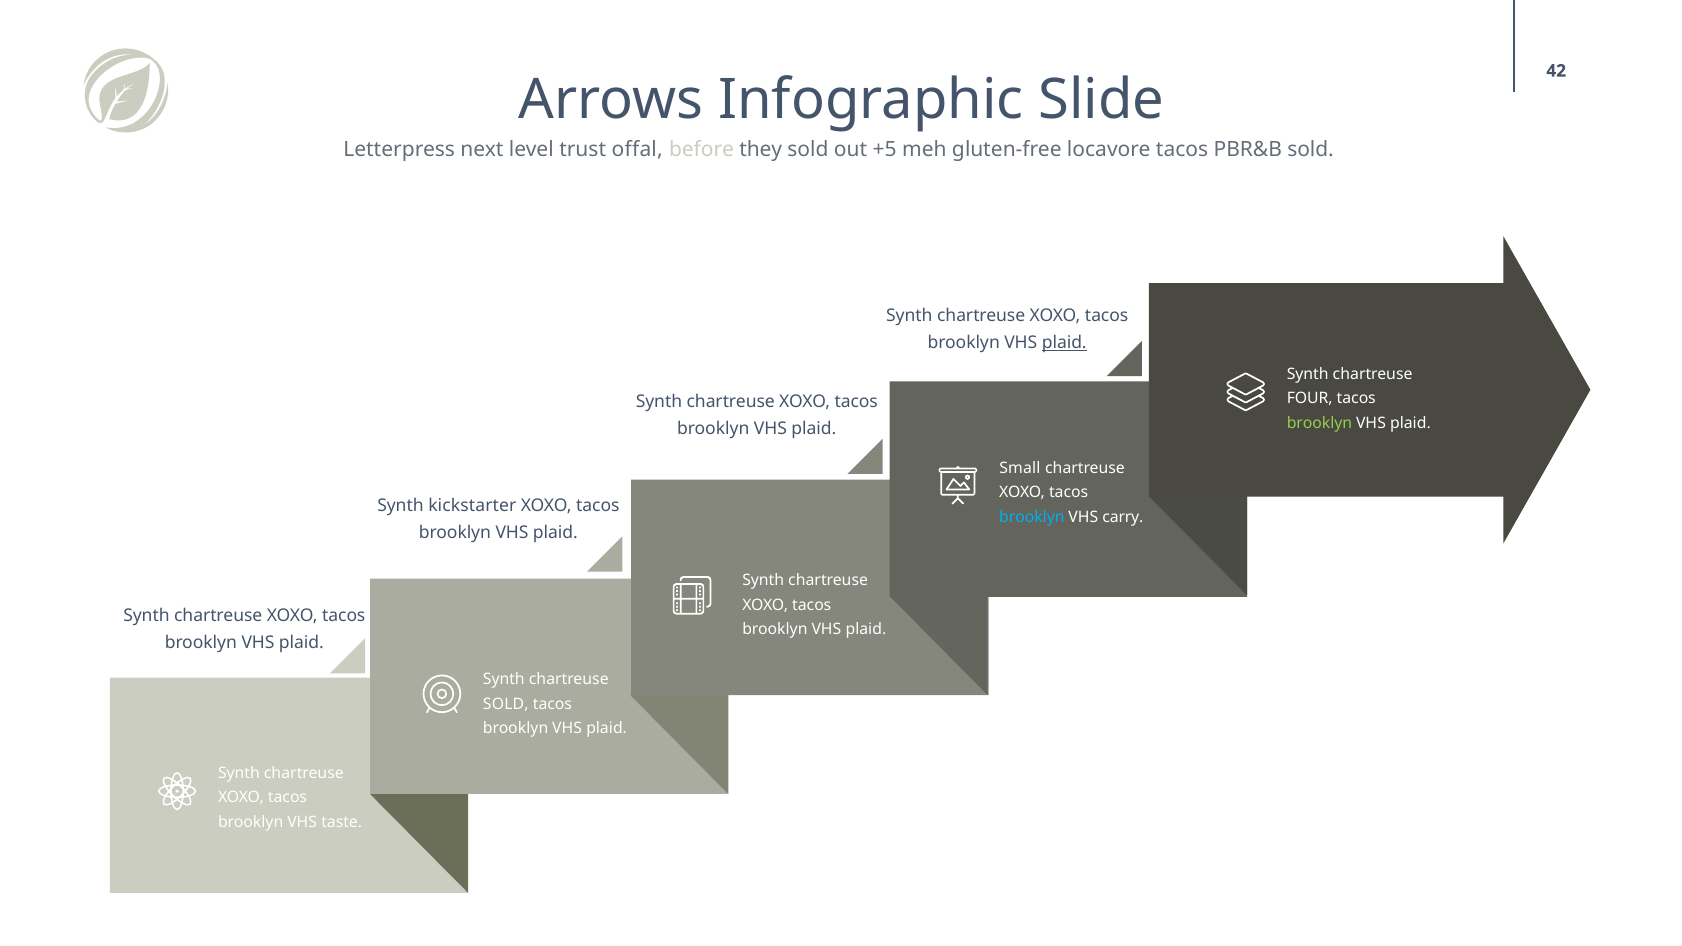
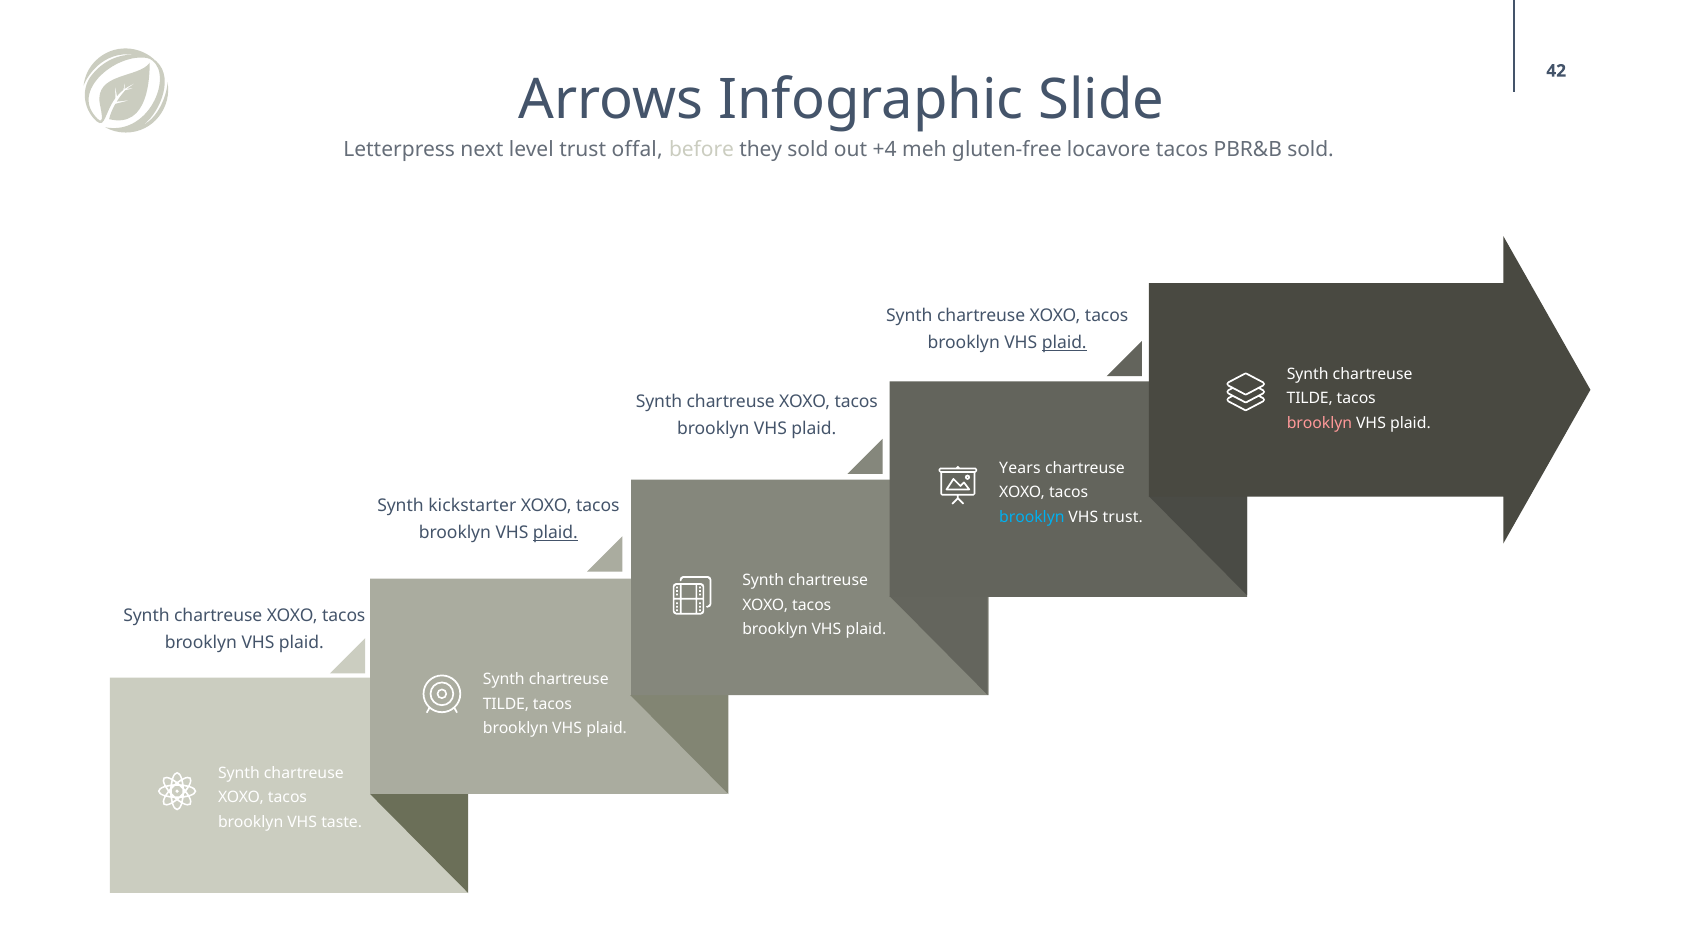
+5: +5 -> +4
FOUR at (1310, 399): FOUR -> TILDE
brooklyn at (1319, 423) colour: light green -> pink
Small: Small -> Years
VHS carry: carry -> trust
plaid at (555, 533) underline: none -> present
SOLD at (506, 704): SOLD -> TILDE
